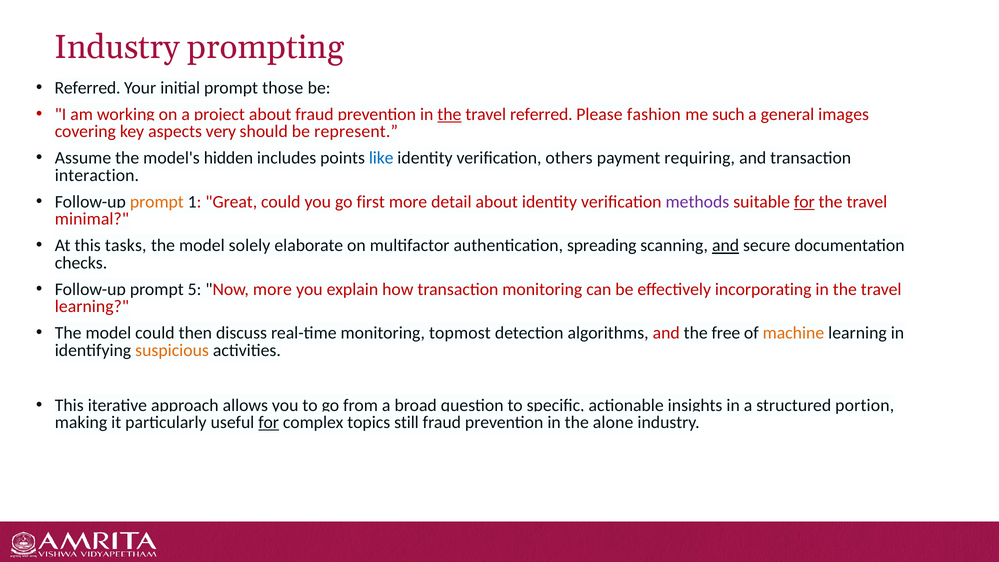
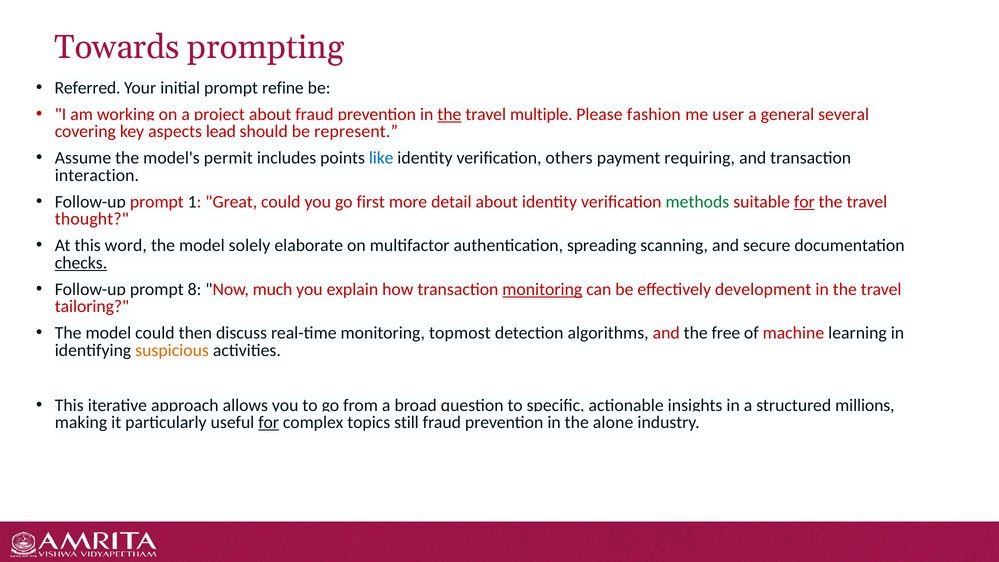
Industry at (117, 47): Industry -> Towards
those: those -> refine
travel referred: referred -> multiple
such: such -> user
images: images -> several
very: very -> lead
hidden: hidden -> permit
prompt at (157, 202) colour: orange -> red
methods colour: purple -> green
minimal: minimal -> thought
tasks: tasks -> word
and at (726, 246) underline: present -> none
checks underline: none -> present
5: 5 -> 8
Now more: more -> much
monitoring at (542, 289) underline: none -> present
incorporating: incorporating -> development
learning at (92, 307): learning -> tailoring
machine colour: orange -> red
portion: portion -> millions
